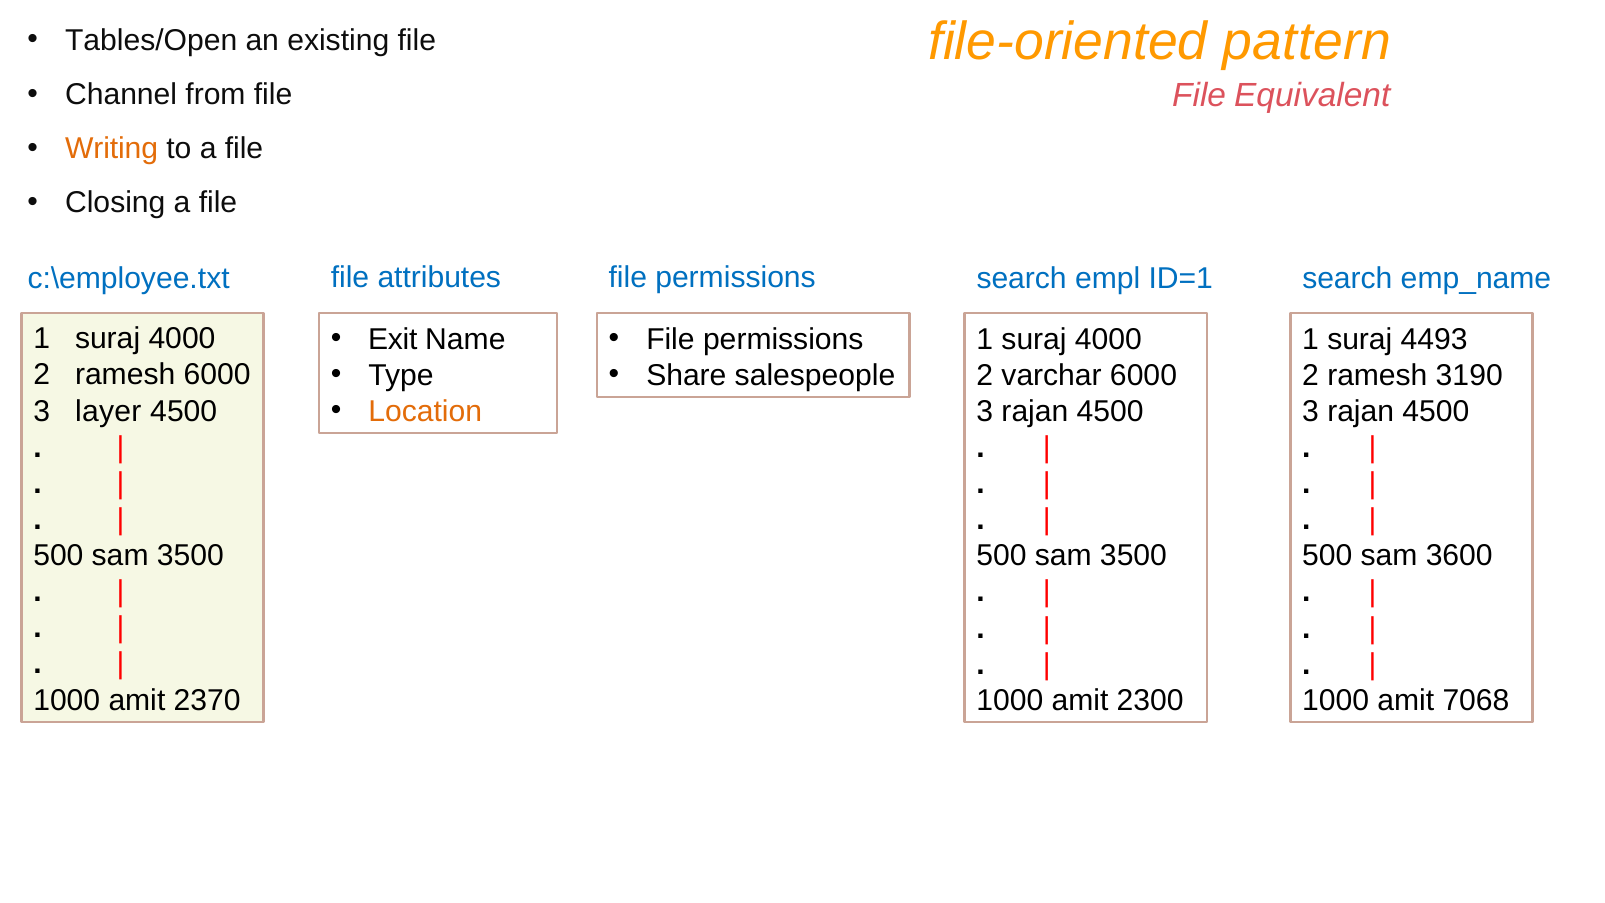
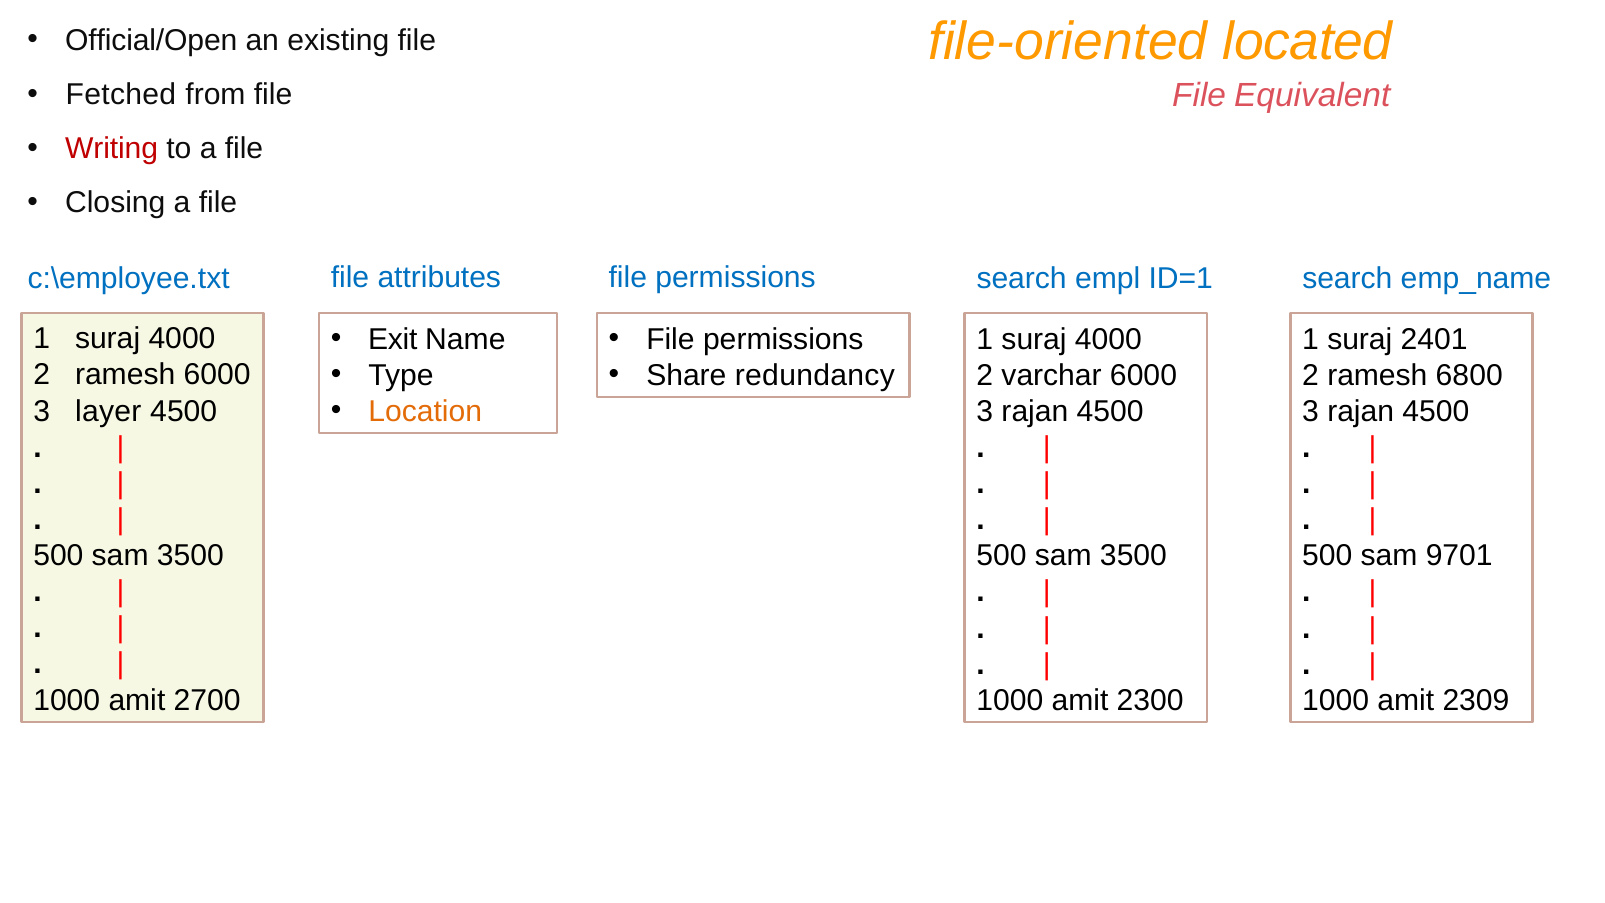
pattern: pattern -> located
Tables/Open: Tables/Open -> Official/Open
Channel: Channel -> Fetched
Writing colour: orange -> red
4493: 4493 -> 2401
salespeople: salespeople -> redundancy
3190: 3190 -> 6800
3600: 3600 -> 9701
2370: 2370 -> 2700
7068: 7068 -> 2309
